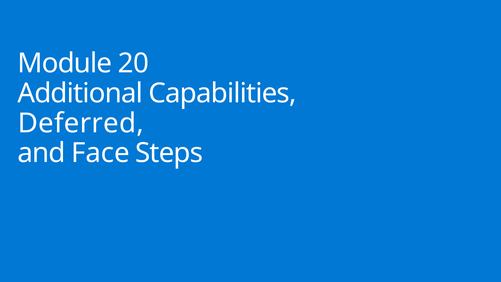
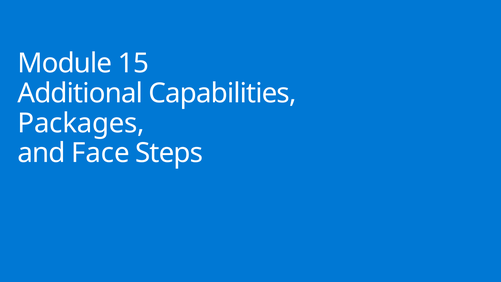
20: 20 -> 15
Deferred: Deferred -> Packages
